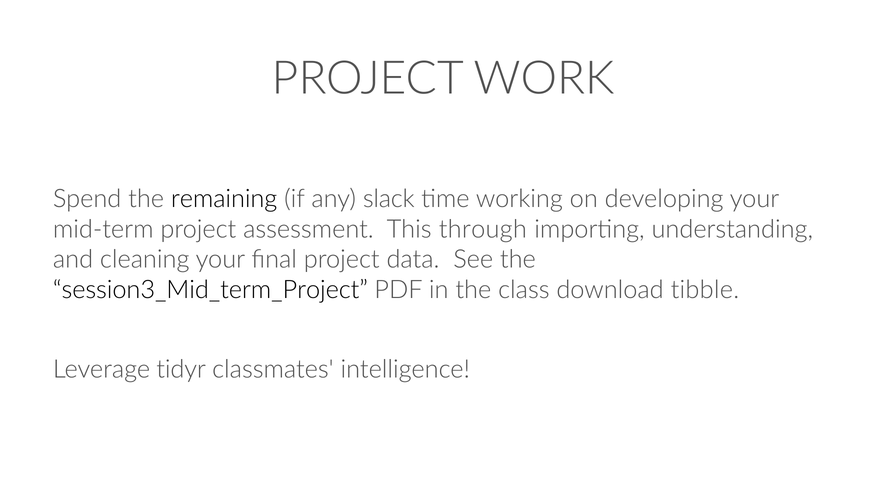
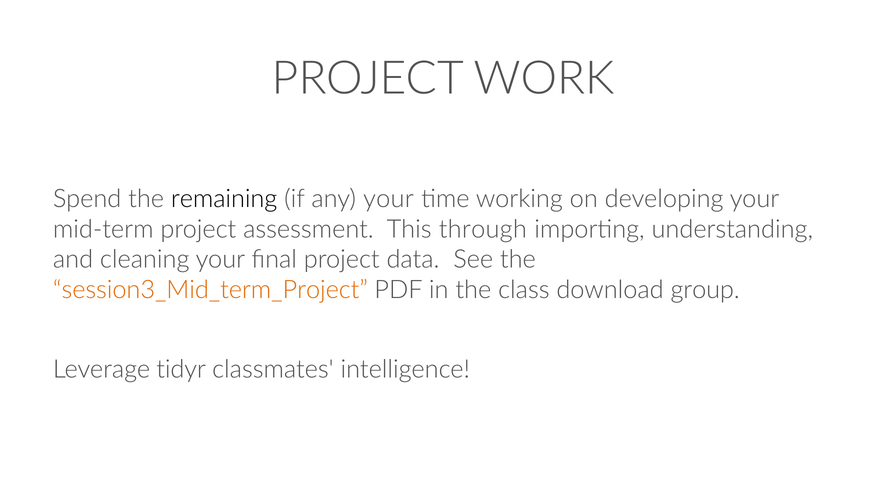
any slack: slack -> your
session3_Mid_term_Project colour: black -> orange
tibble: tibble -> group
